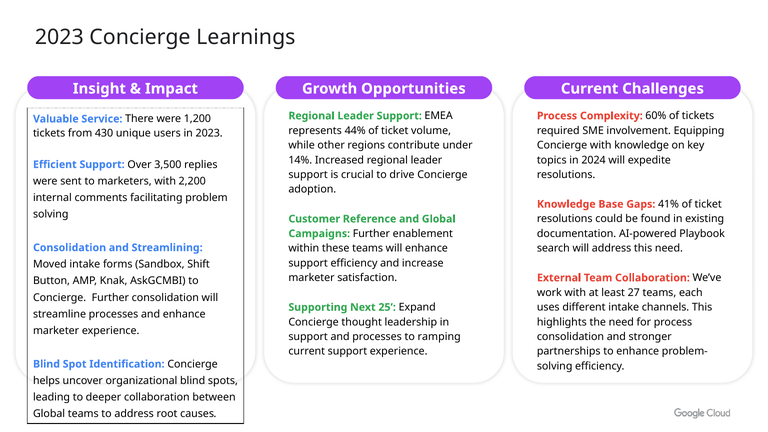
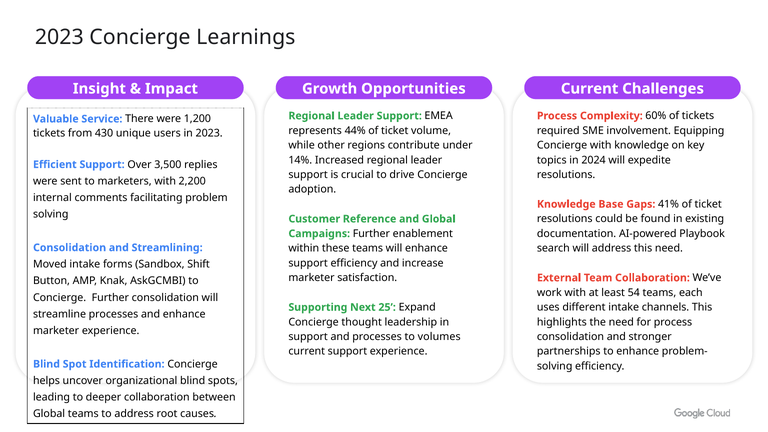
27: 27 -> 54
ramping: ramping -> volumes
